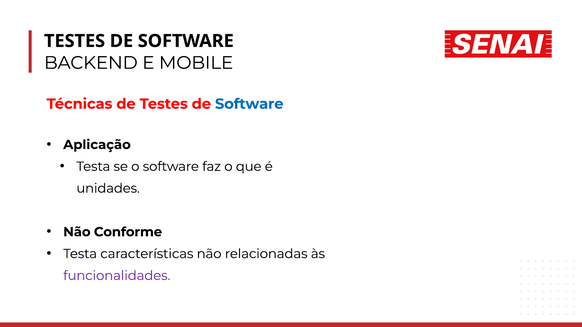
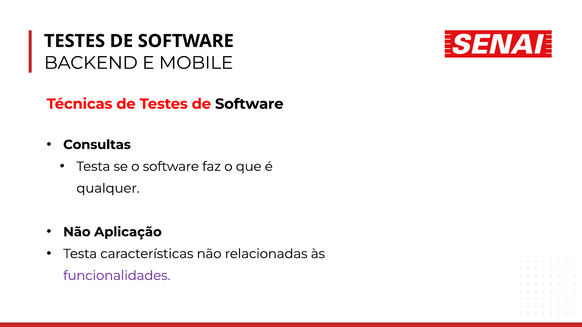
Software at (249, 104) colour: blue -> black
Aplicação: Aplicação -> Consultas
unidades: unidades -> qualquer
Conforme: Conforme -> Aplicação
